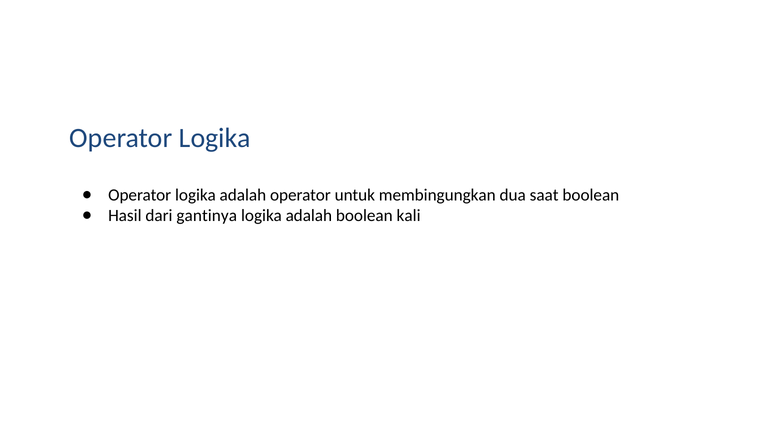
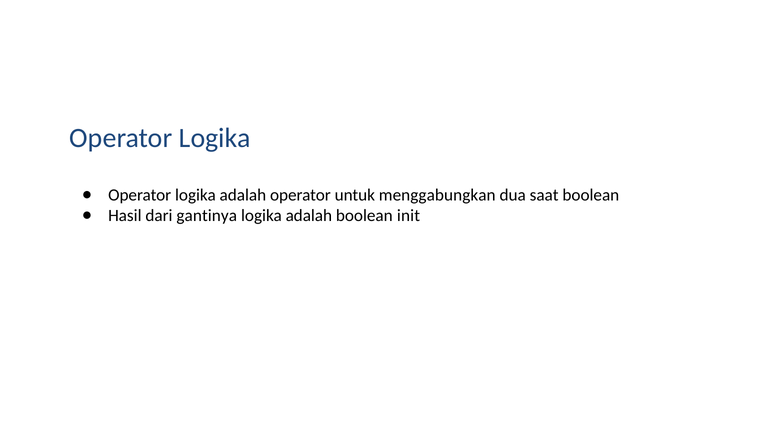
membingungkan: membingungkan -> menggabungkan
kali: kali -> init
